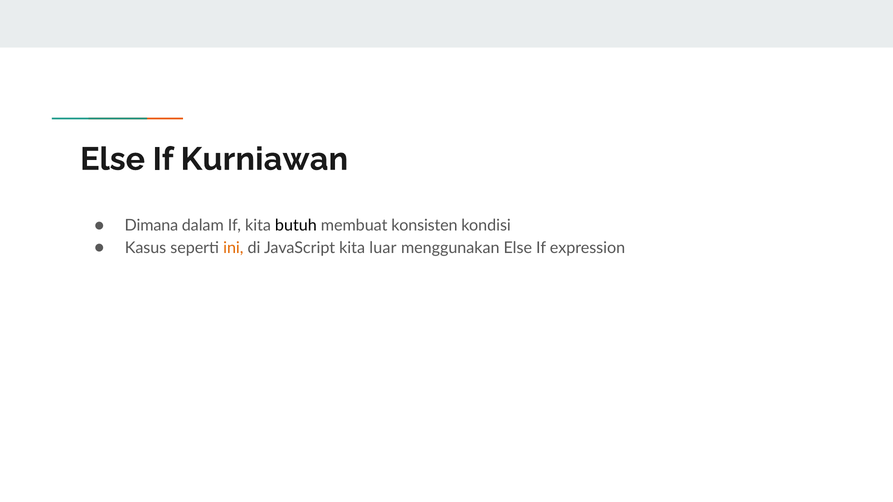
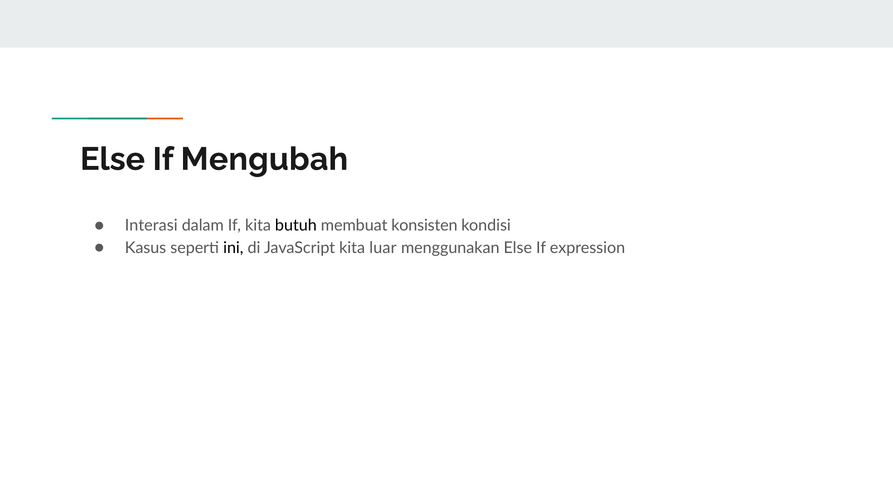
Kurniawan: Kurniawan -> Mengubah
Dimana: Dimana -> Interasi
ini colour: orange -> black
